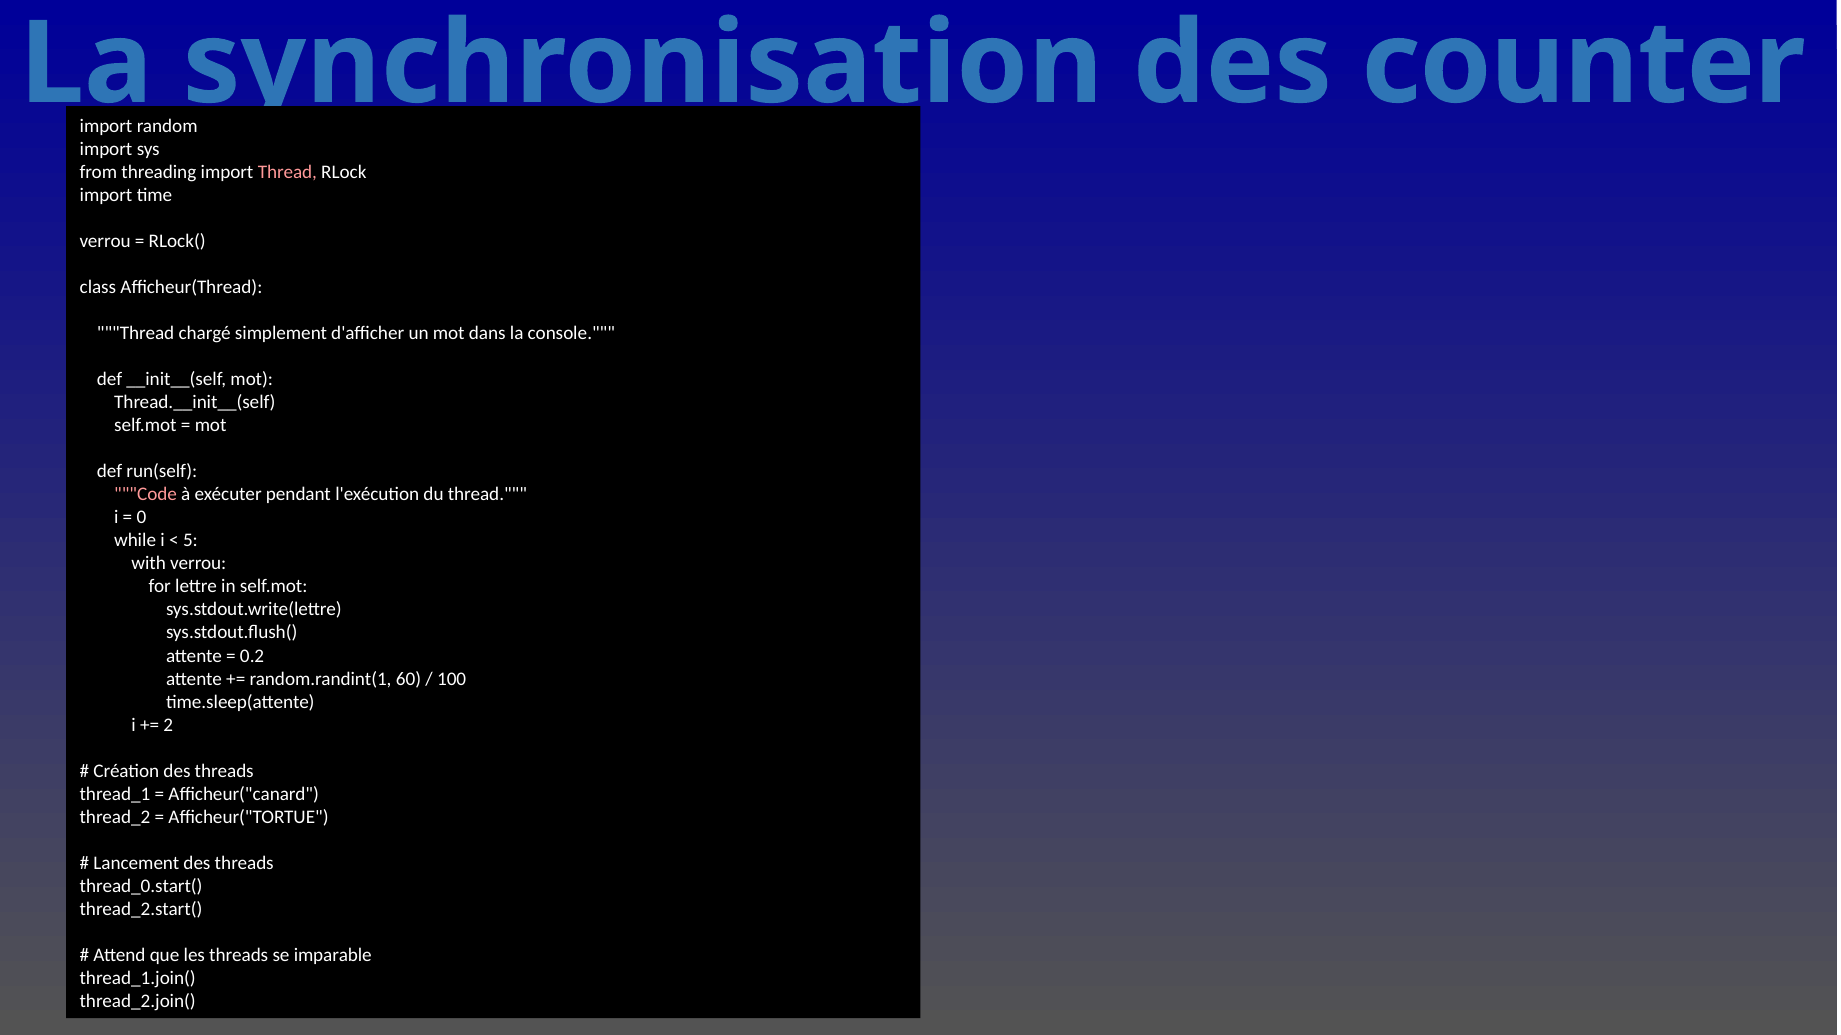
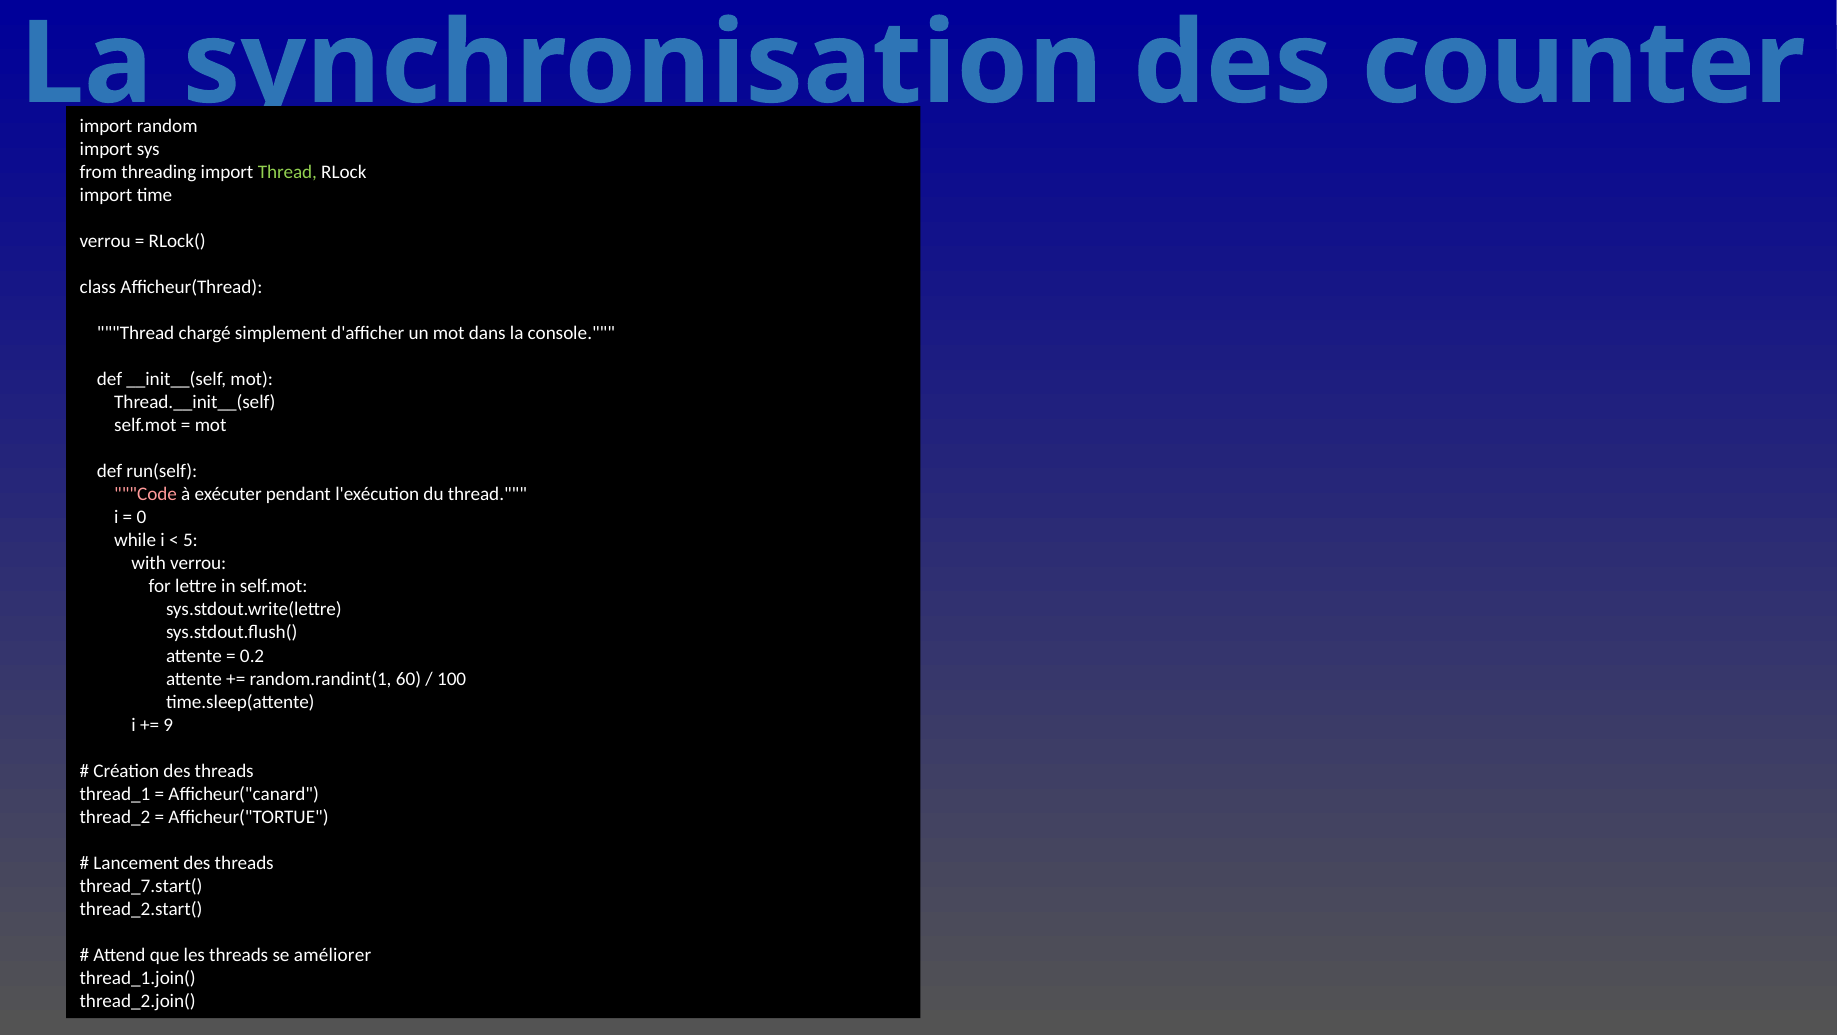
Thread at (287, 172) colour: pink -> light green
2: 2 -> 9
thread_0.start(: thread_0.start( -> thread_7.start(
imparable: imparable -> améliorer
